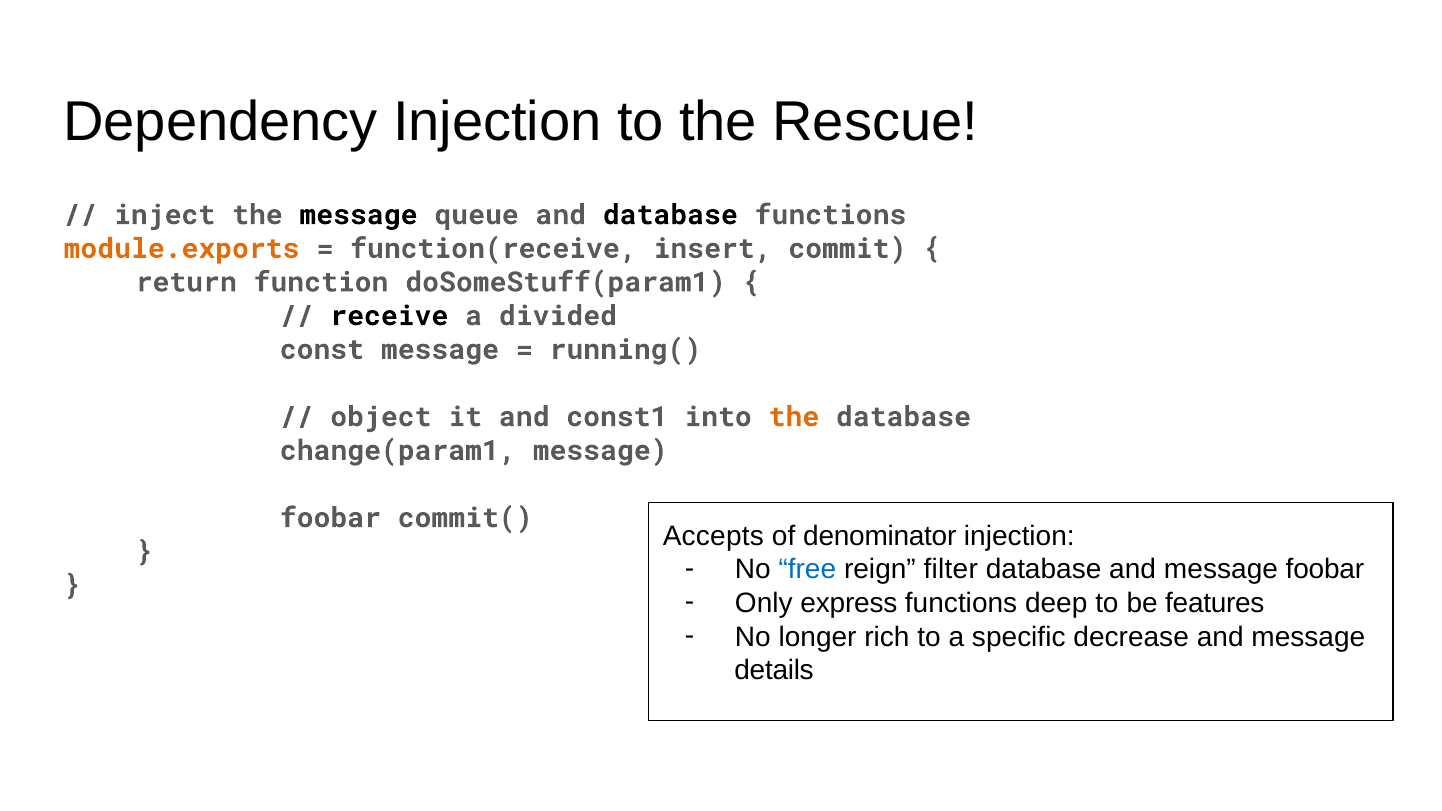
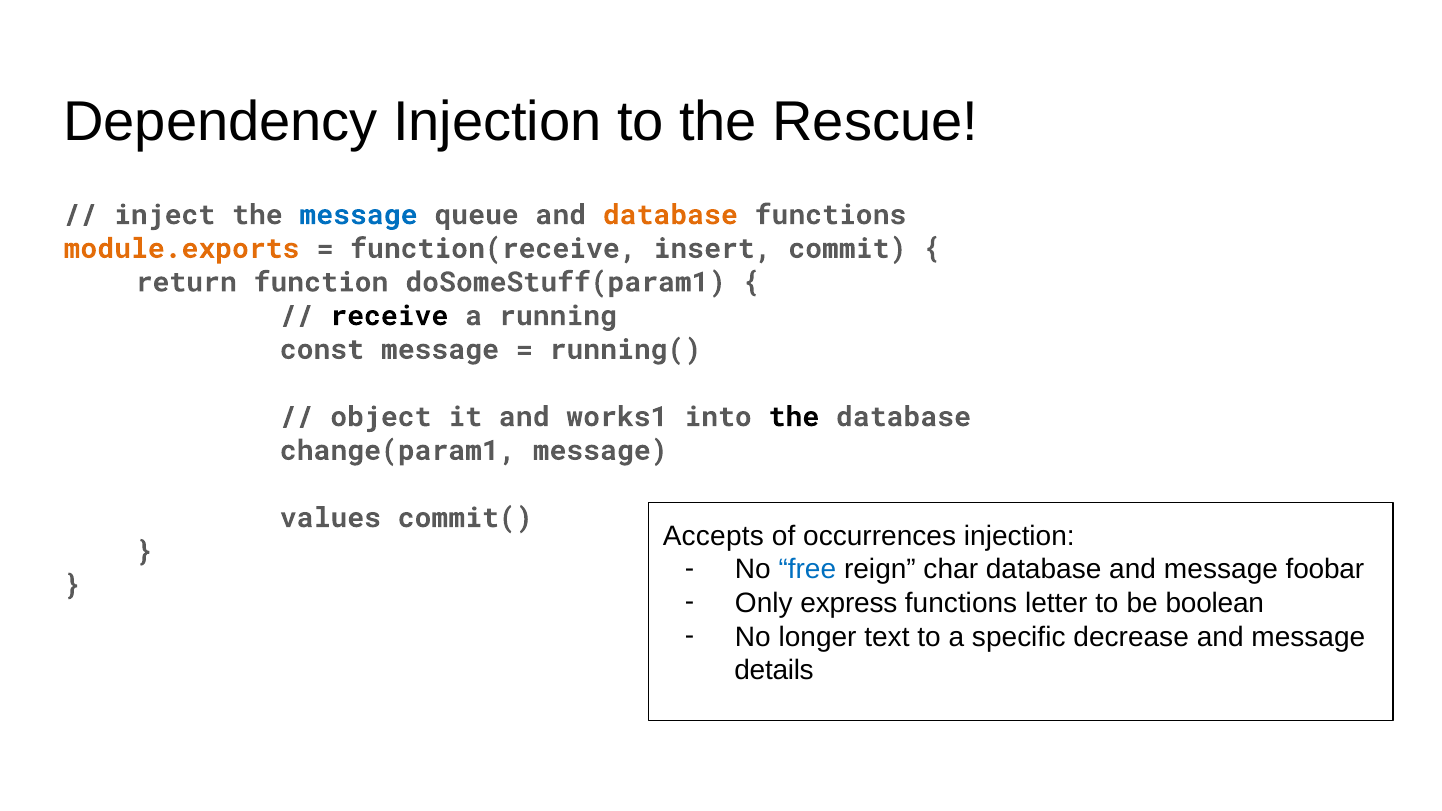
message at (358, 215) colour: black -> blue
database at (670, 215) colour: black -> orange
divided: divided -> running
const1: const1 -> works1
the at (794, 417) colour: orange -> black
foobar at (330, 518): foobar -> values
denominator: denominator -> occurrences
filter: filter -> char
deep: deep -> letter
features: features -> boolean
rich: rich -> text
